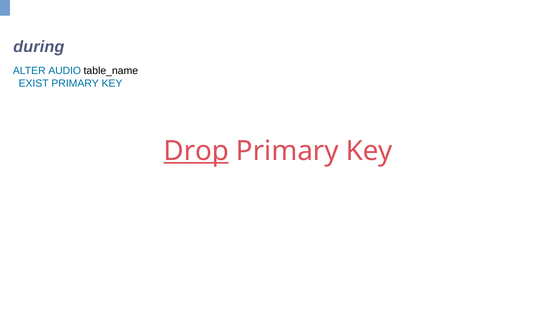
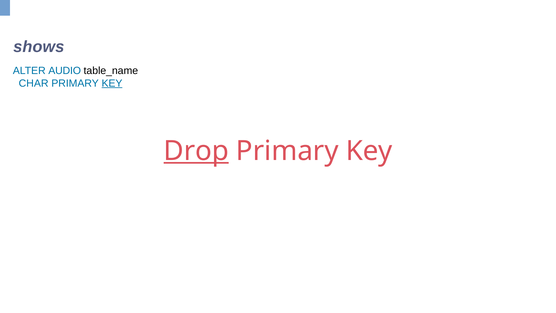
during: during -> shows
EXIST: EXIST -> CHAR
KEY at (112, 83) underline: none -> present
